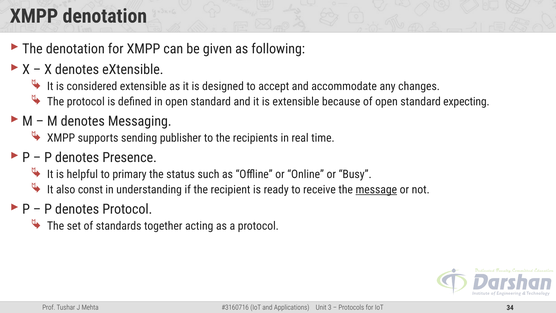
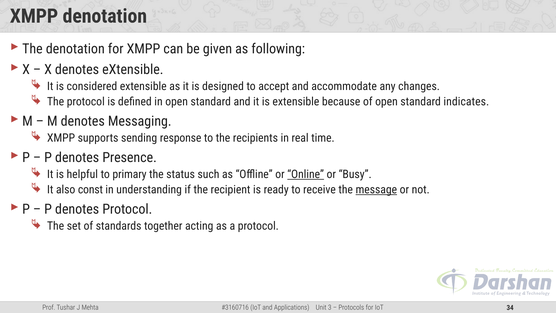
expecting: expecting -> indicates
publisher: publisher -> response
Online underline: none -> present
